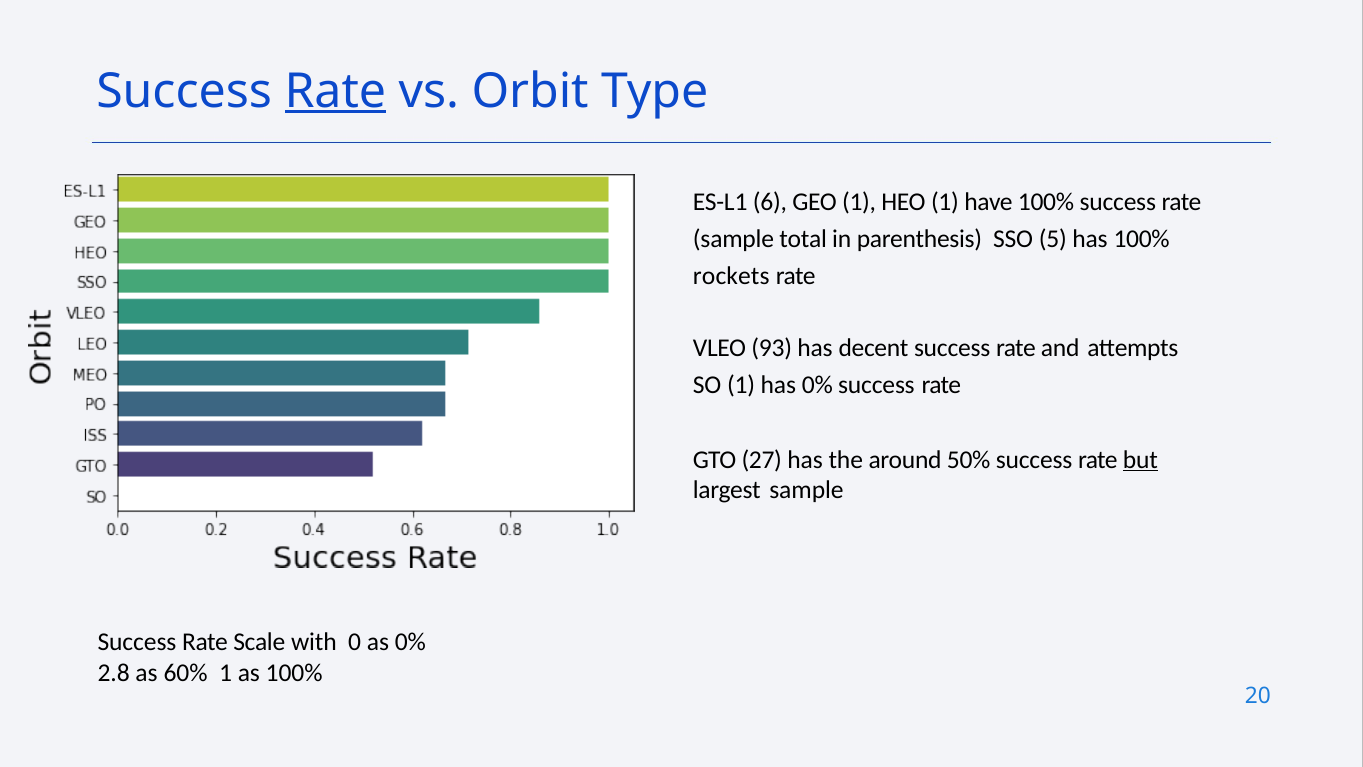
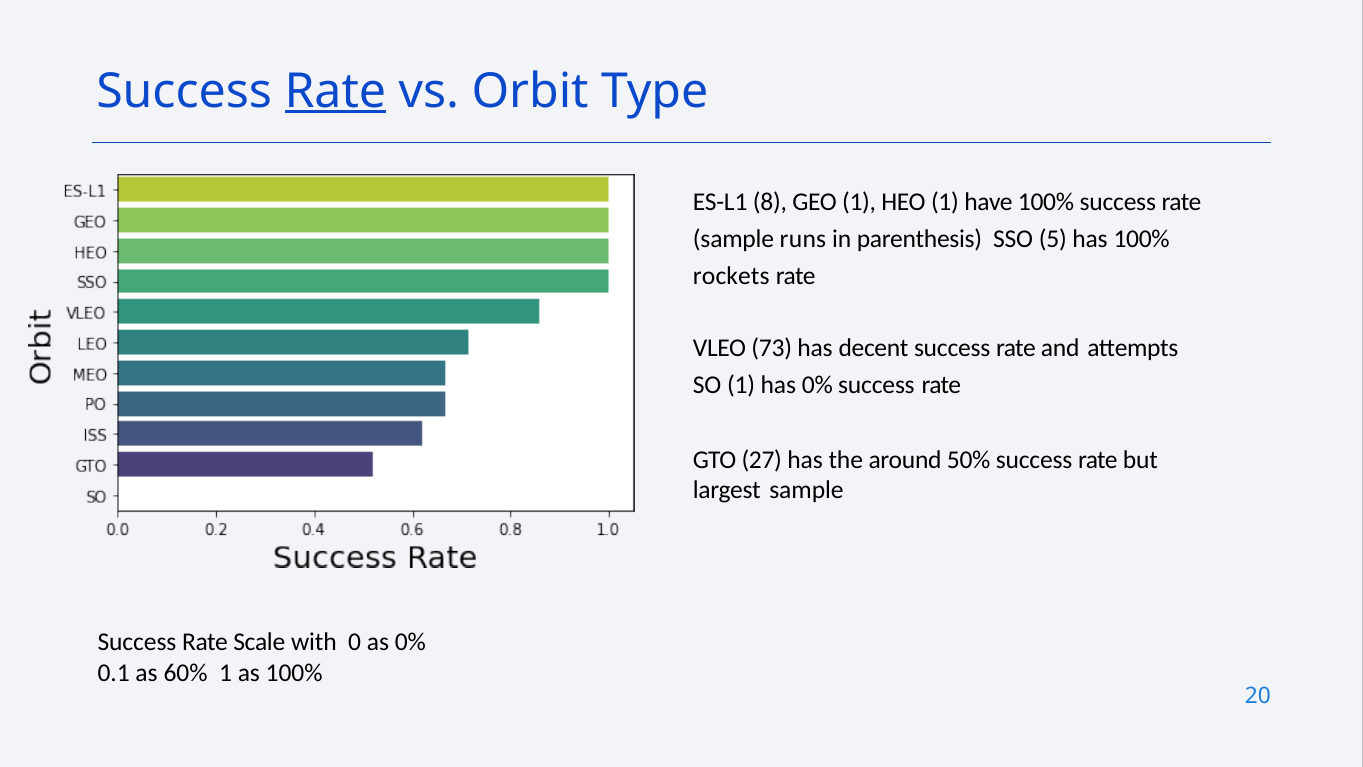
6: 6 -> 8
total: total -> runs
93: 93 -> 73
but underline: present -> none
2.8: 2.8 -> 0.1
